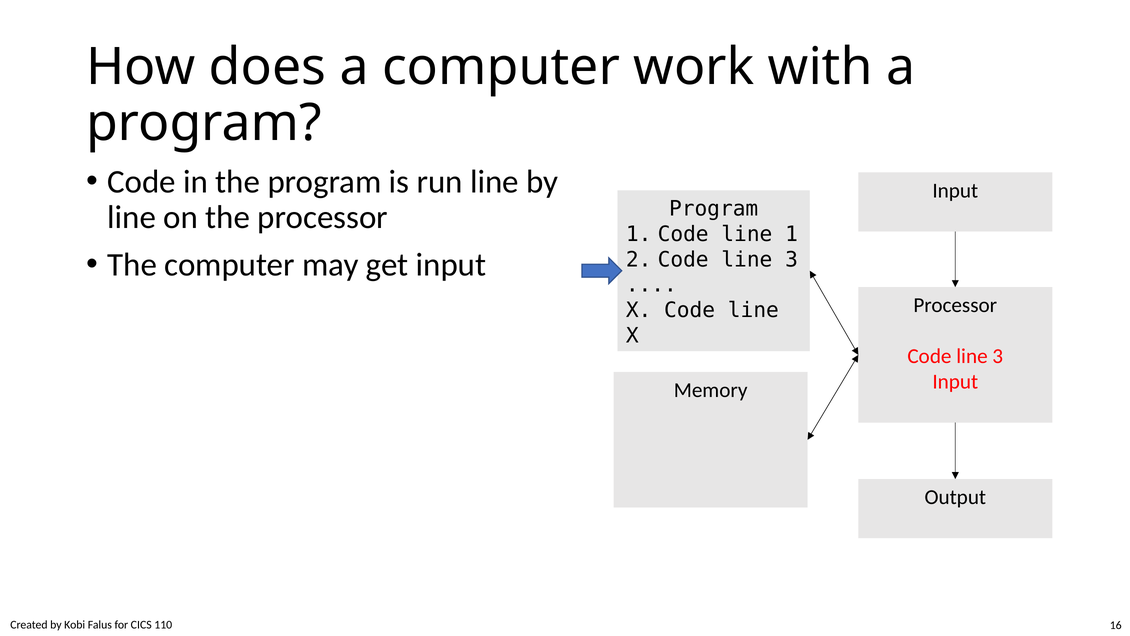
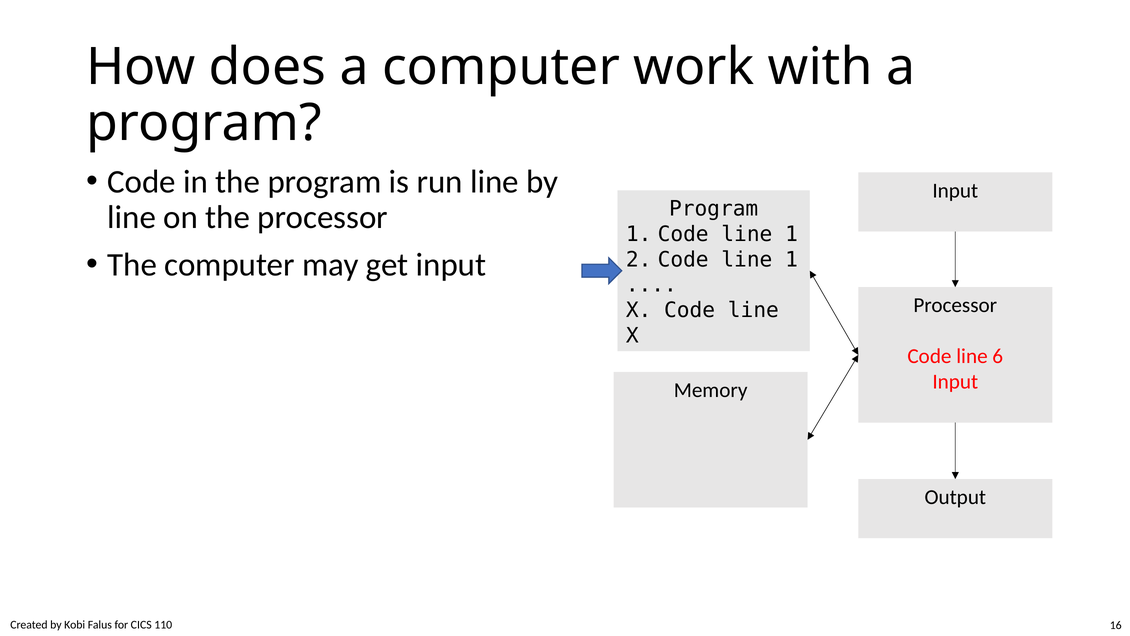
2 Code line 3: 3 -> 1
3 at (998, 356): 3 -> 6
